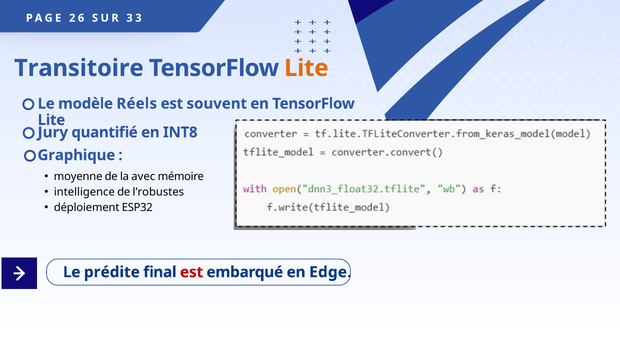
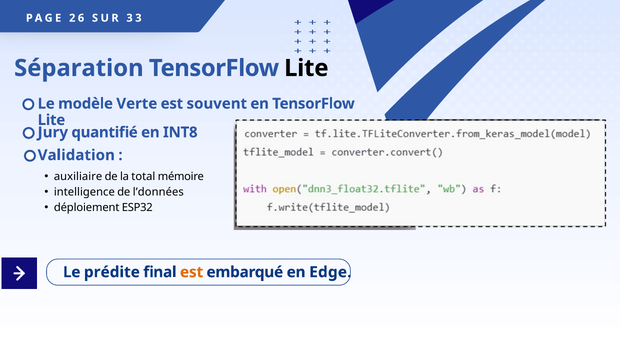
Transitoire: Transitoire -> Séparation
Lite at (306, 68) colour: orange -> black
Réels: Réels -> Verte
Graphique: Graphique -> Validation
moyenne: moyenne -> auxiliaire
avec: avec -> total
l’robustes: l’robustes -> l’données
est at (192, 272) colour: red -> orange
